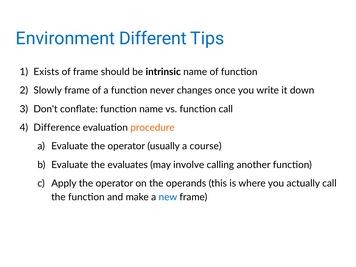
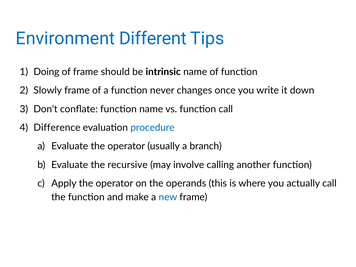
Exists: Exists -> Doing
procedure colour: orange -> blue
course: course -> branch
evaluates: evaluates -> recursive
